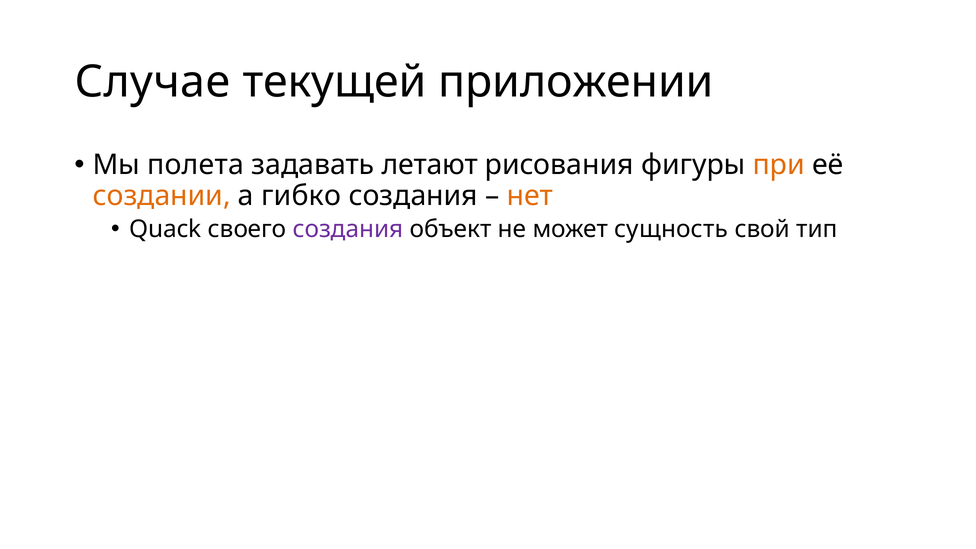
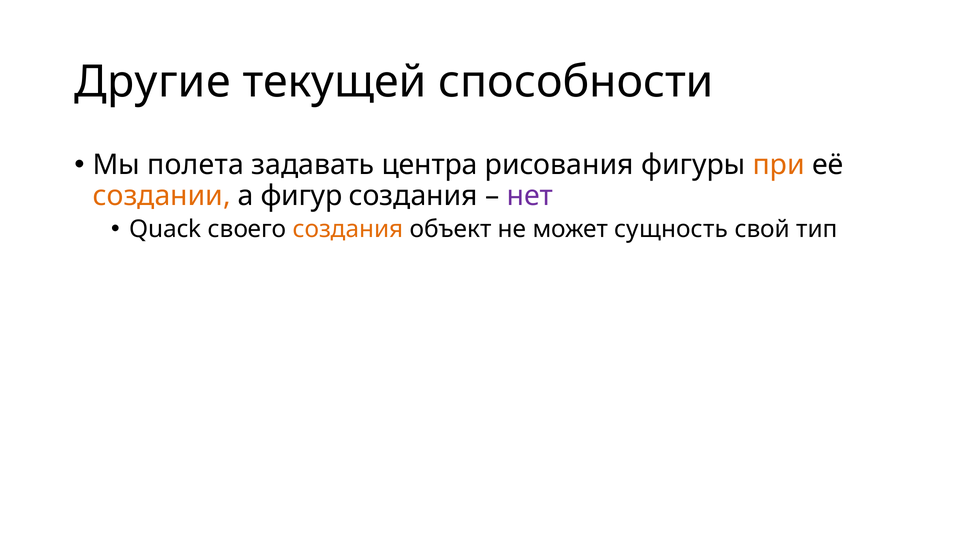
Случае: Случае -> Другие
приложении: приложении -> способности
летают: летают -> центра
гибко: гибко -> фигур
нет colour: orange -> purple
создания at (348, 229) colour: purple -> orange
